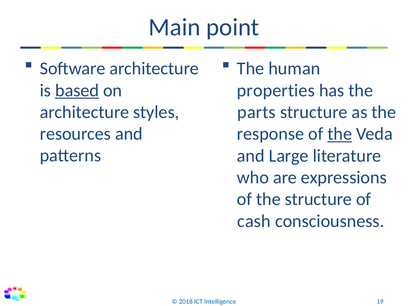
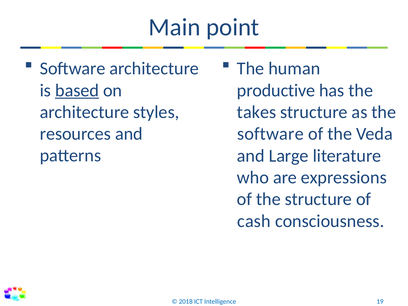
properties: properties -> productive
parts: parts -> takes
response at (271, 134): response -> software
the at (340, 134) underline: present -> none
